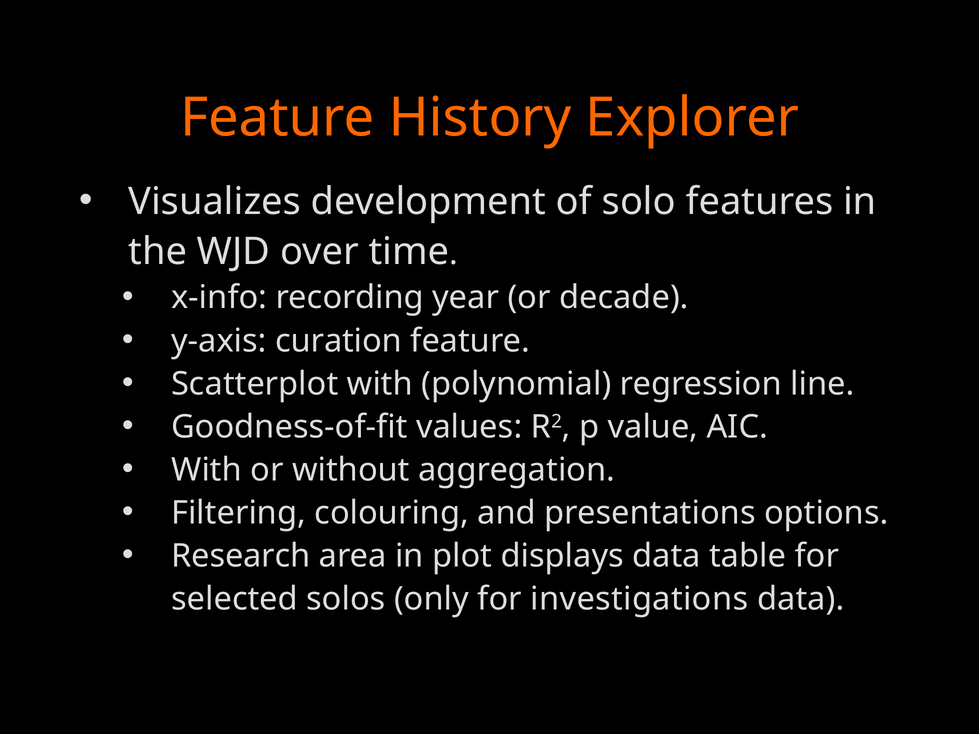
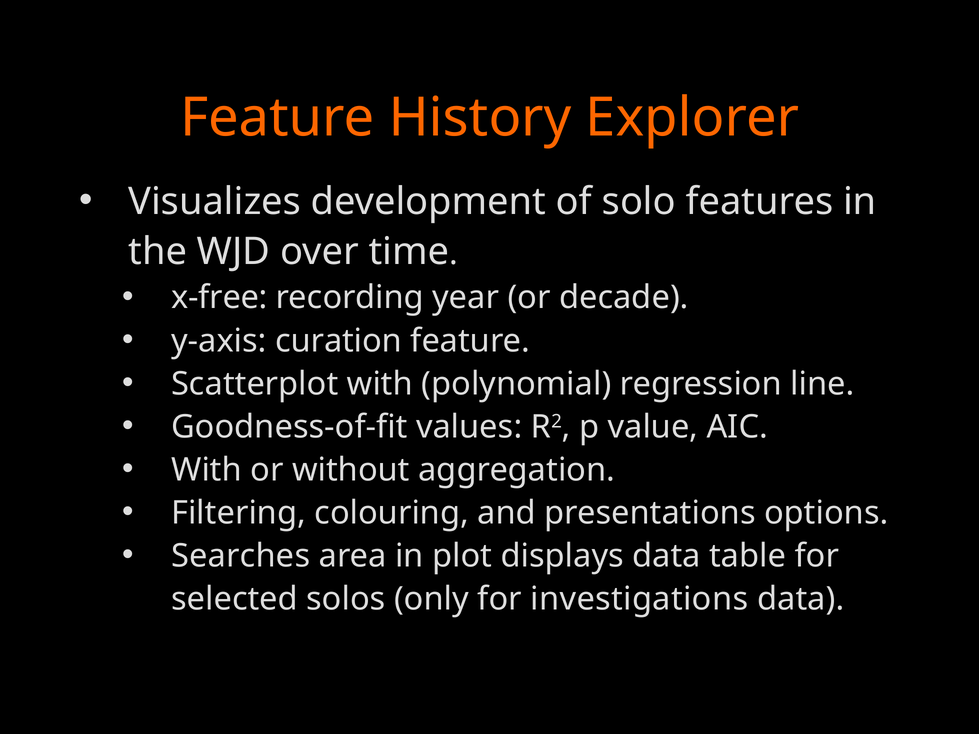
x-info: x-info -> x-free
Research: Research -> Searches
